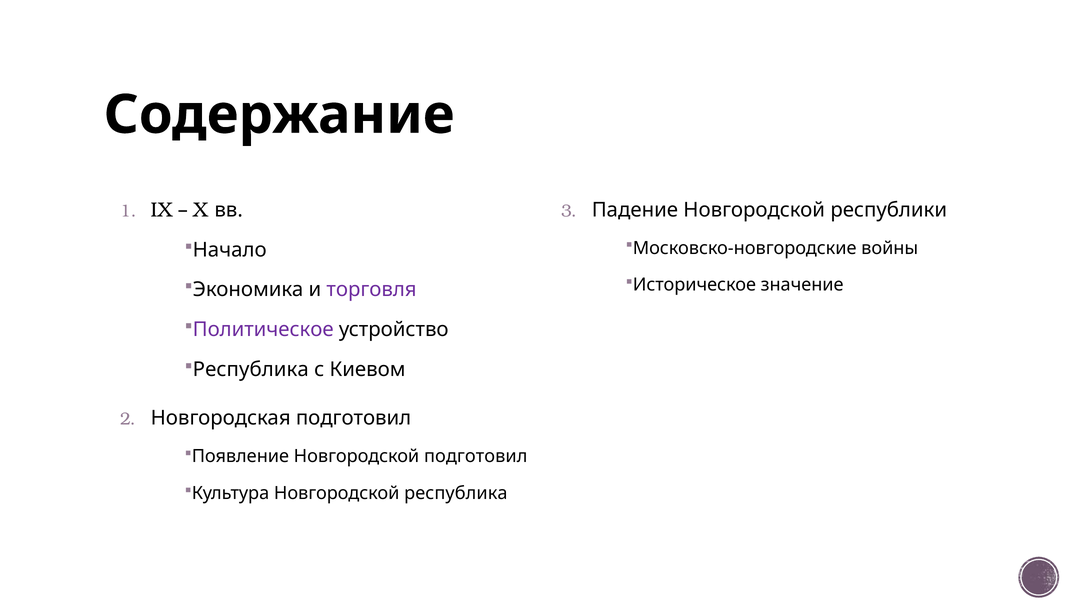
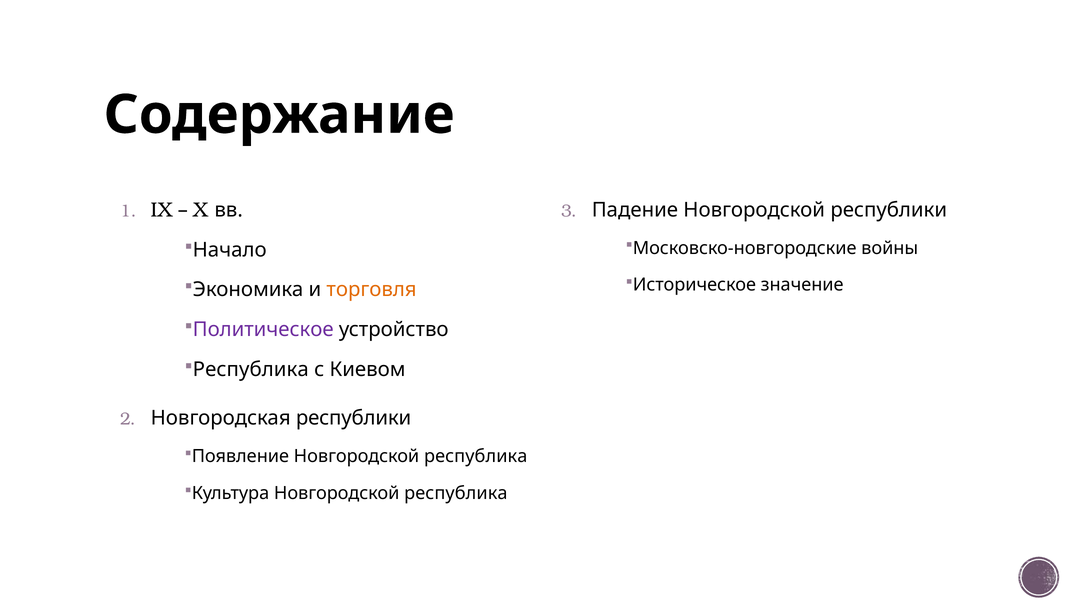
торговля colour: purple -> orange
Новгородская подготовил: подготовил -> республики
Появление Новгородской подготовил: подготовил -> республика
